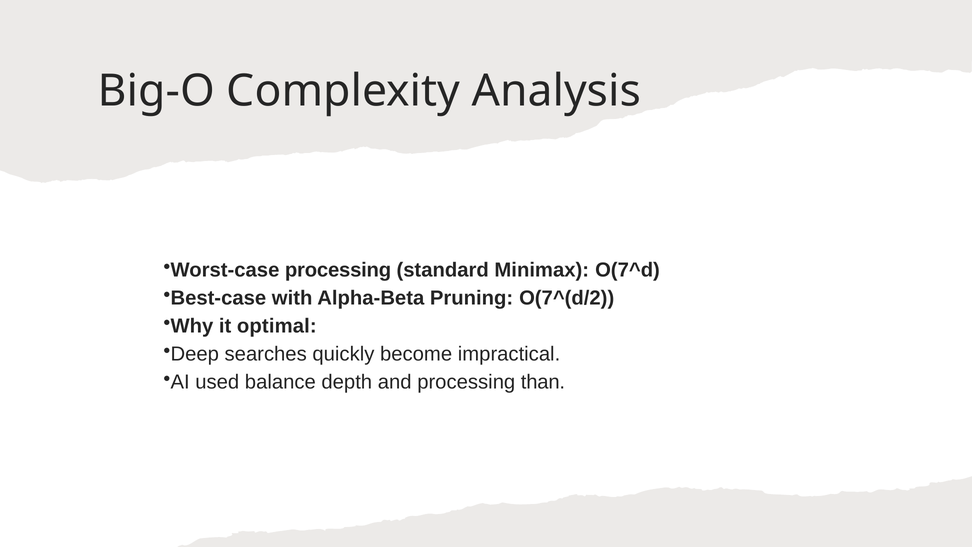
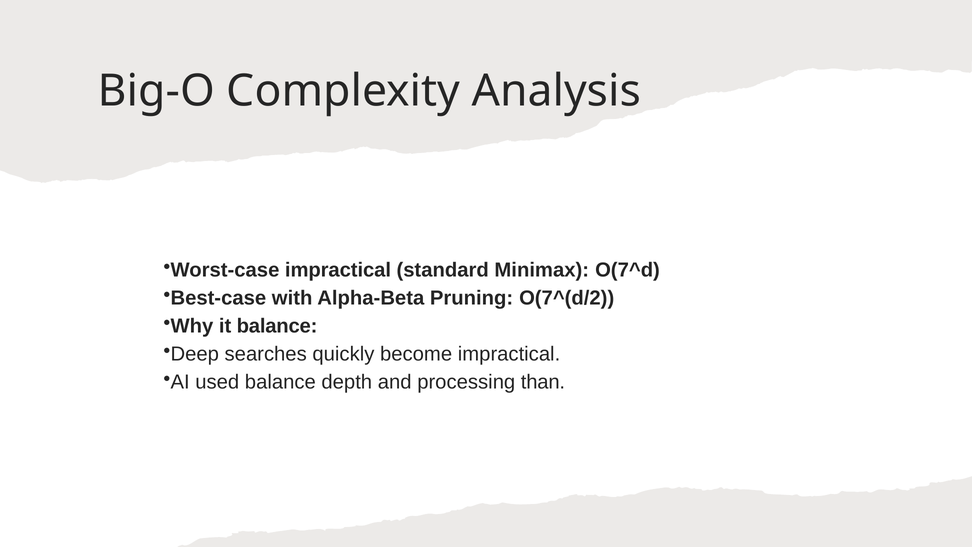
Worst-case processing: processing -> impractical
it optimal: optimal -> balance
